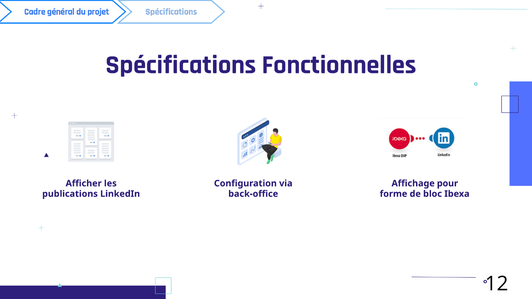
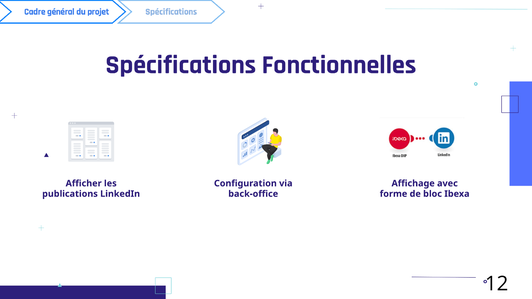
pour: pour -> avec
